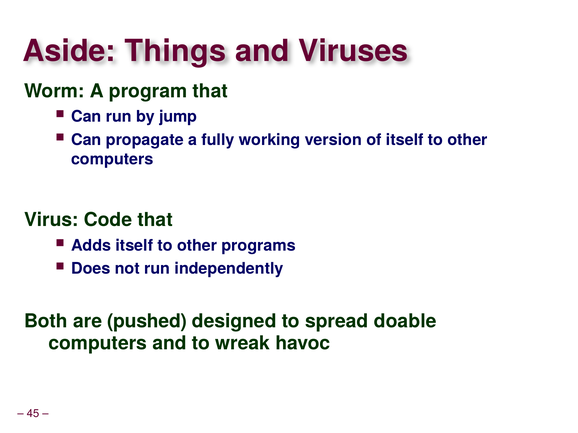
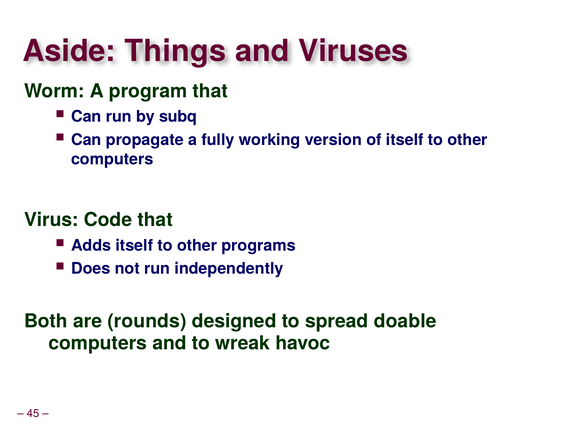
jump: jump -> subq
pushed: pushed -> rounds
